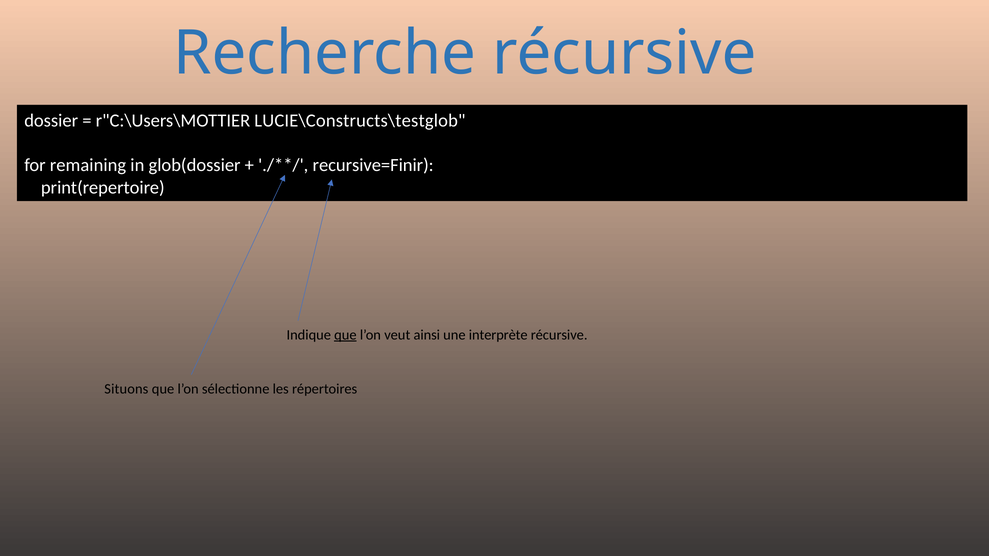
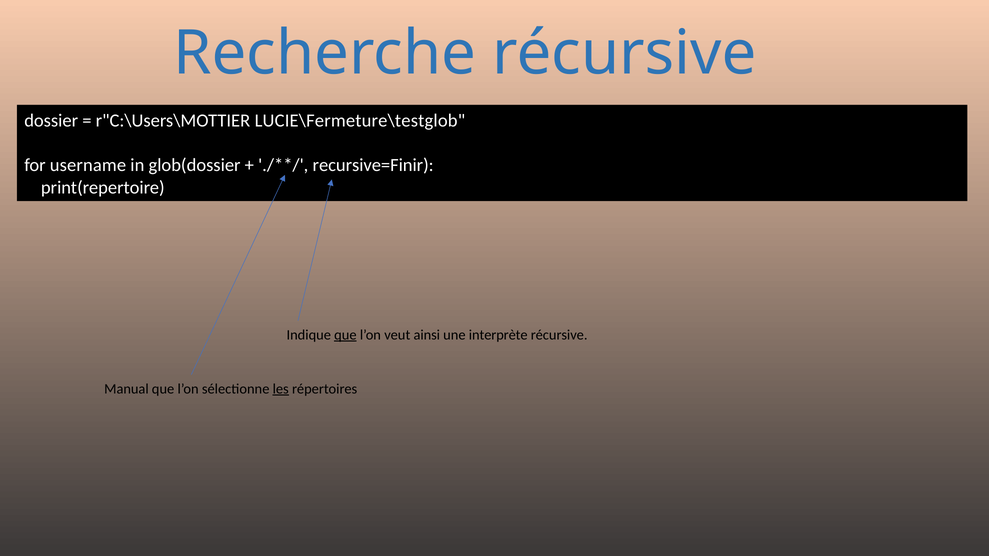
LUCIE\Constructs\testglob: LUCIE\Constructs\testglob -> LUCIE\Fermeture\testglob
remaining: remaining -> username
Situons: Situons -> Manual
les underline: none -> present
